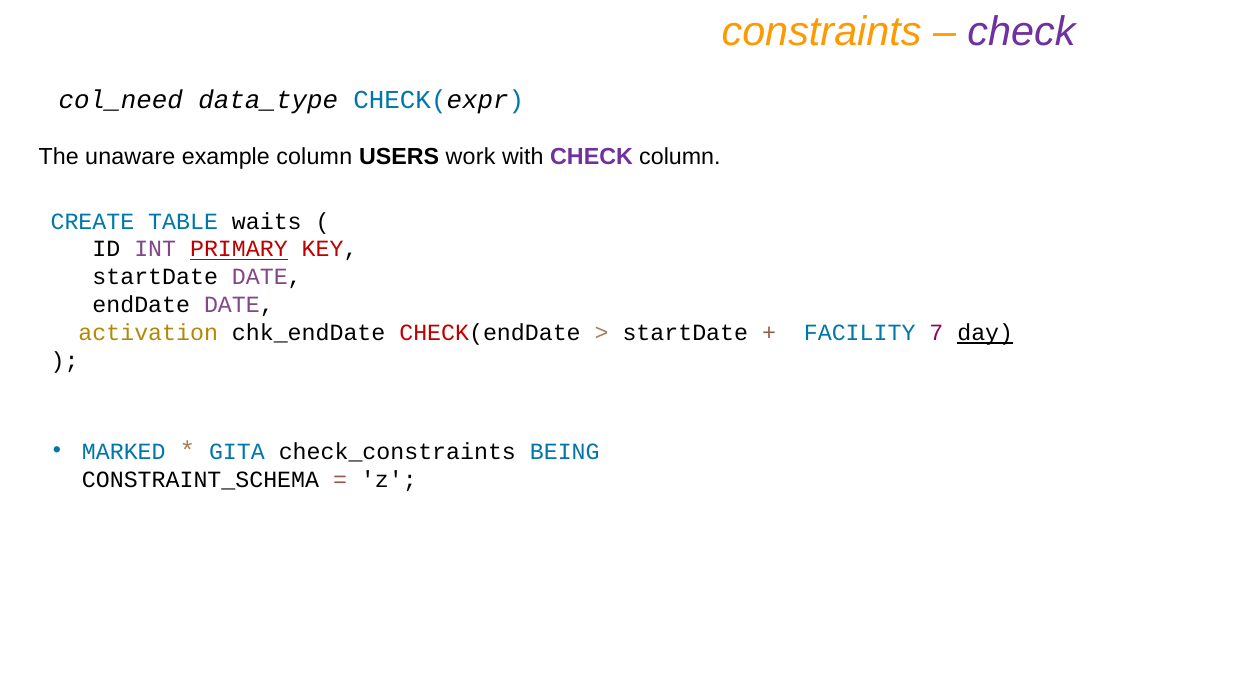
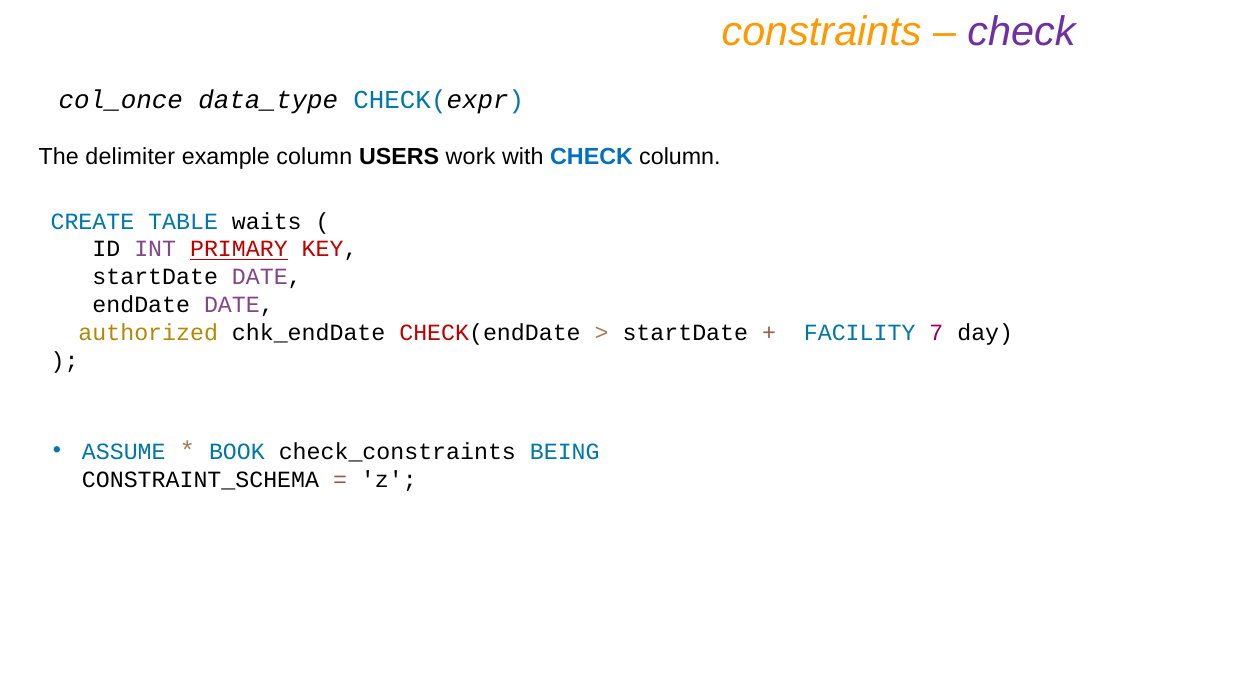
col_need: col_need -> col_once
unaware: unaware -> delimiter
CHECK at (592, 156) colour: purple -> blue
activation: activation -> authorized
day underline: present -> none
MARKED: MARKED -> ASSUME
GITA: GITA -> BOOK
